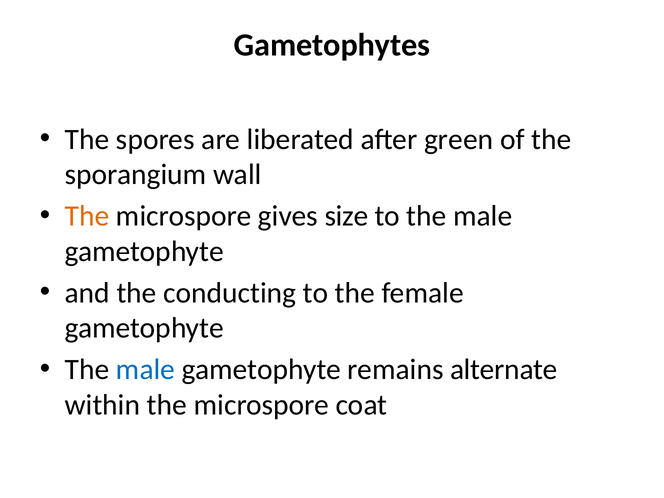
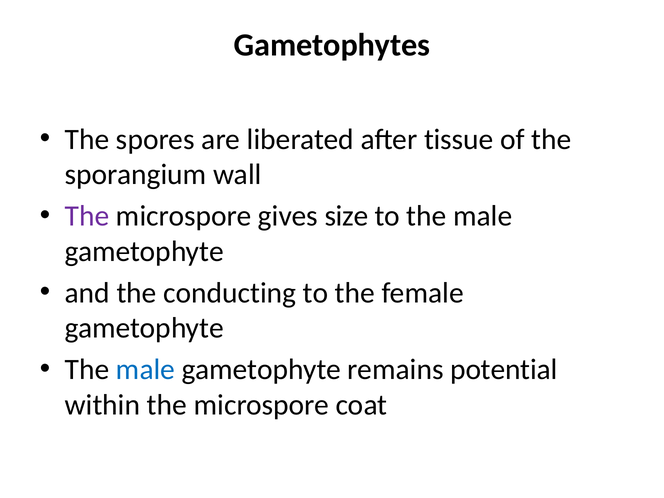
green: green -> tissue
The at (87, 216) colour: orange -> purple
alternate: alternate -> potential
